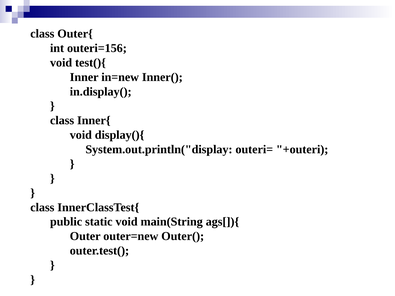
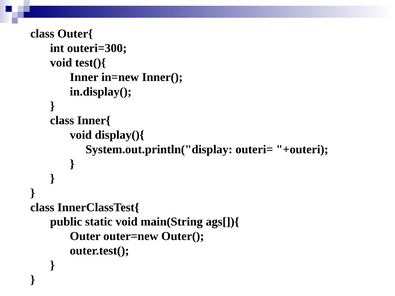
outeri=156: outeri=156 -> outeri=300
